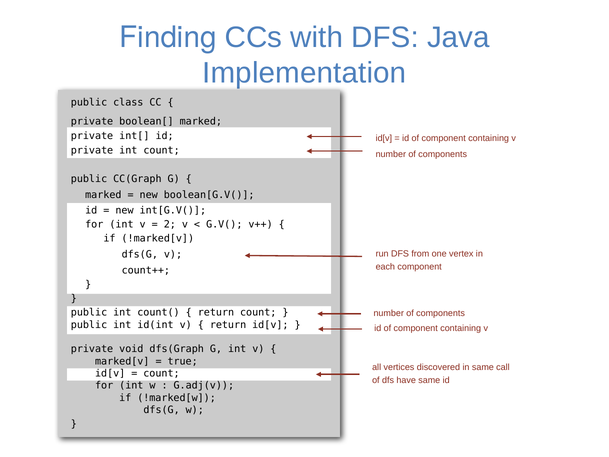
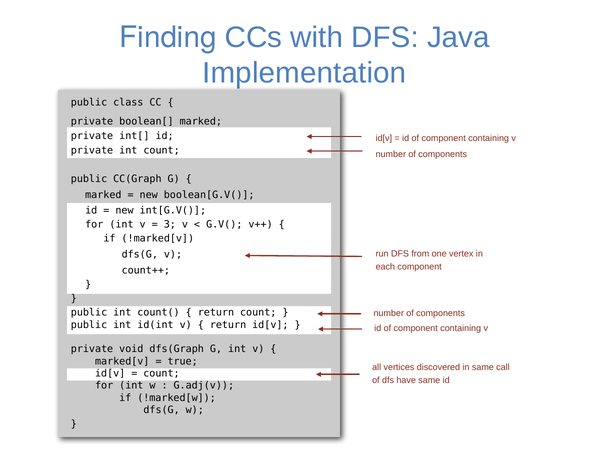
2: 2 -> 3
